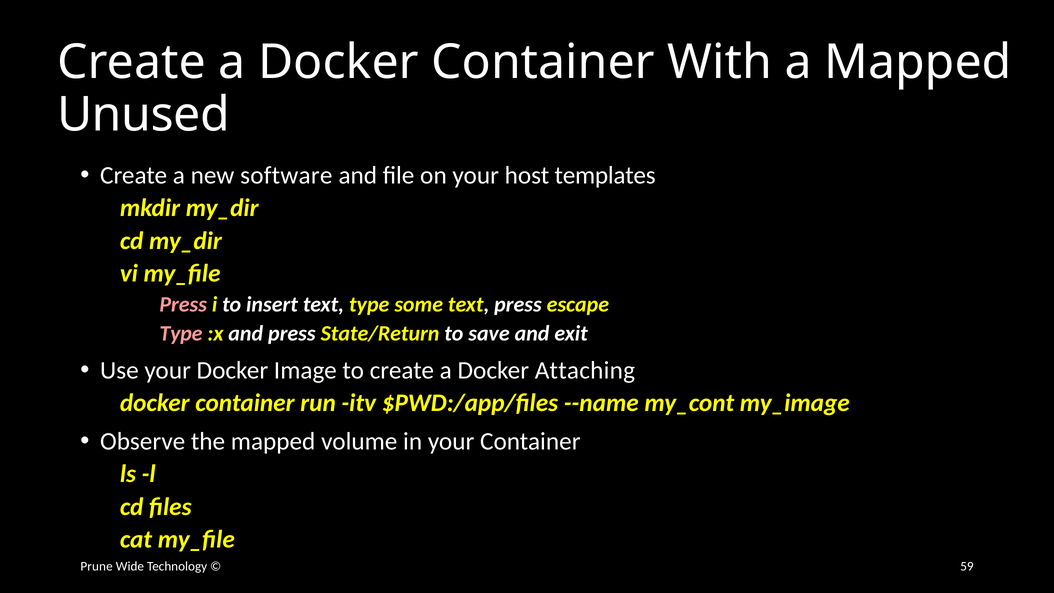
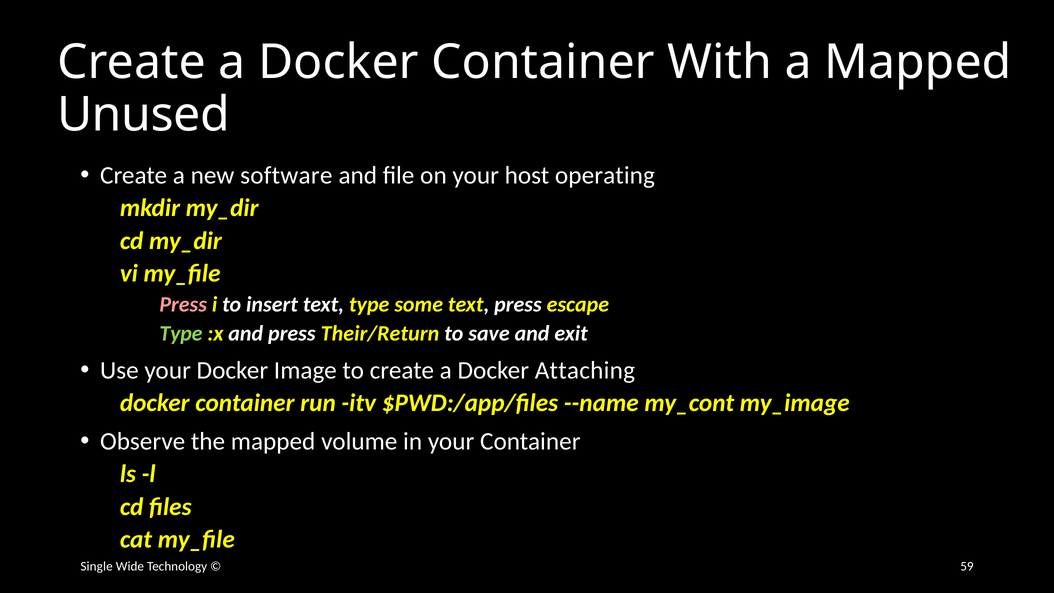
templates: templates -> operating
Type at (181, 334) colour: pink -> light green
State/Return: State/Return -> Their/Return
Prune: Prune -> Single
